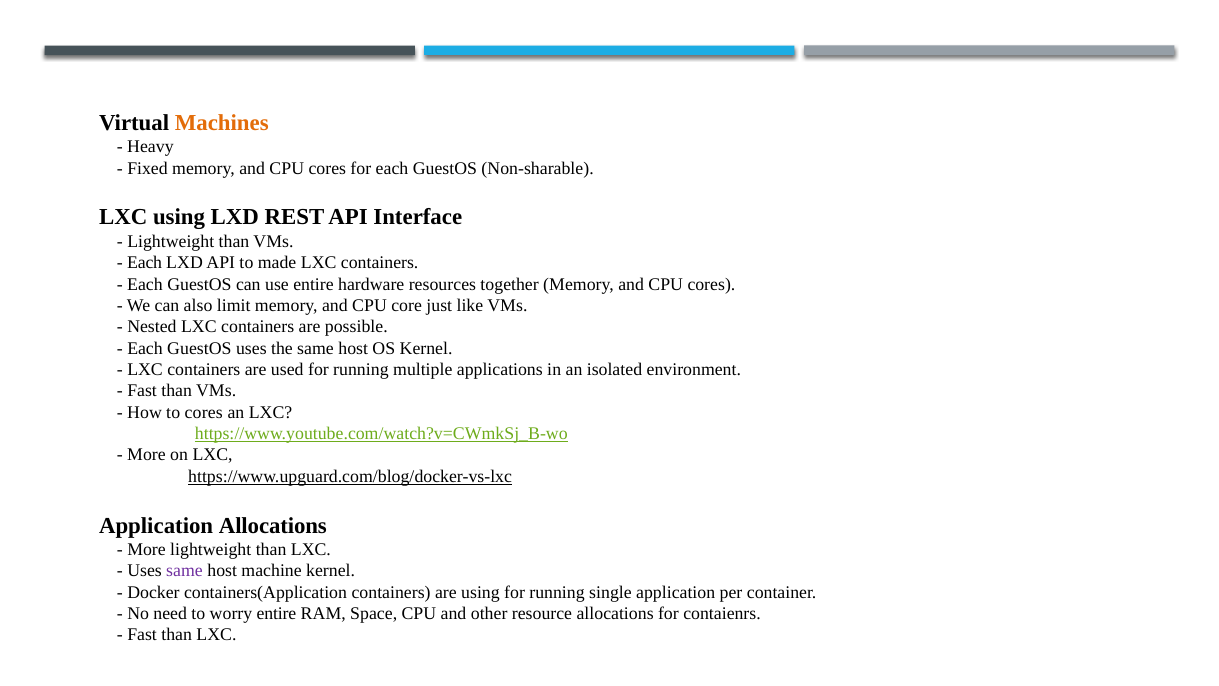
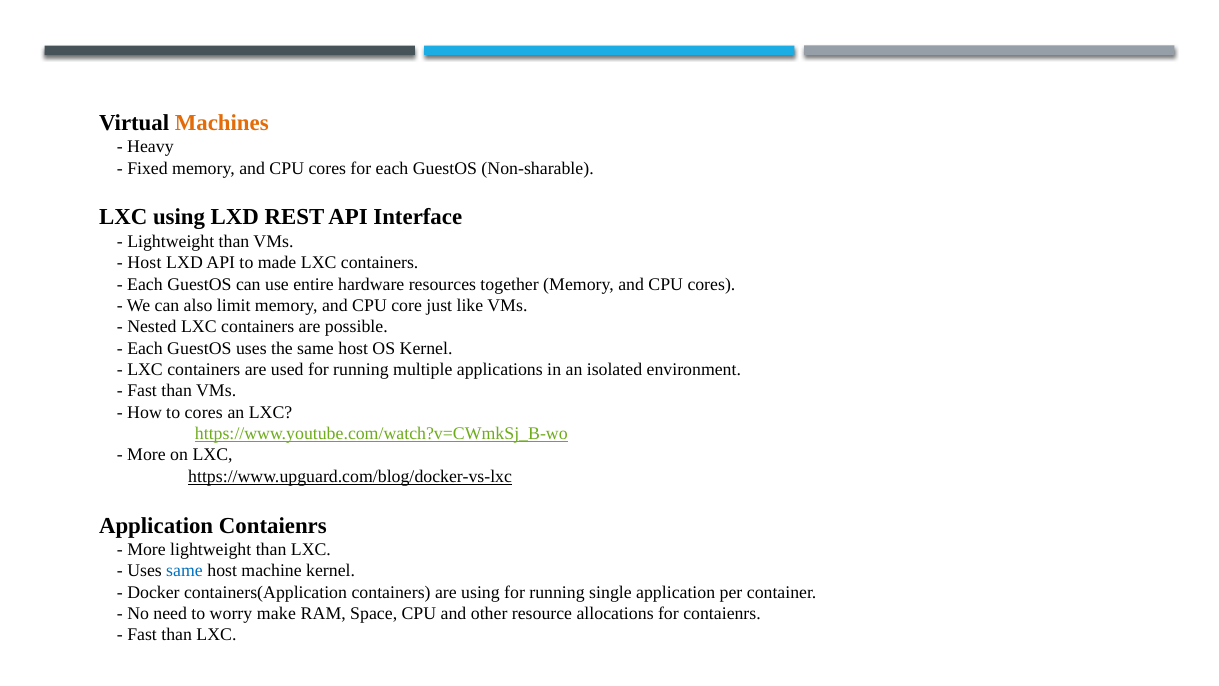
Each at (145, 263): Each -> Host
Application Allocations: Allocations -> Contaienrs
same at (185, 571) colour: purple -> blue
worry entire: entire -> make
